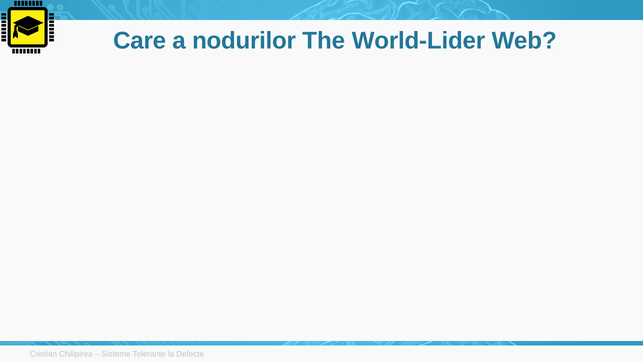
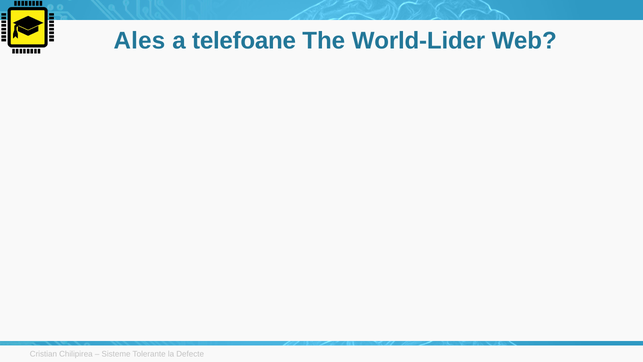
Care: Care -> Ales
nodurilor: nodurilor -> telefoane
